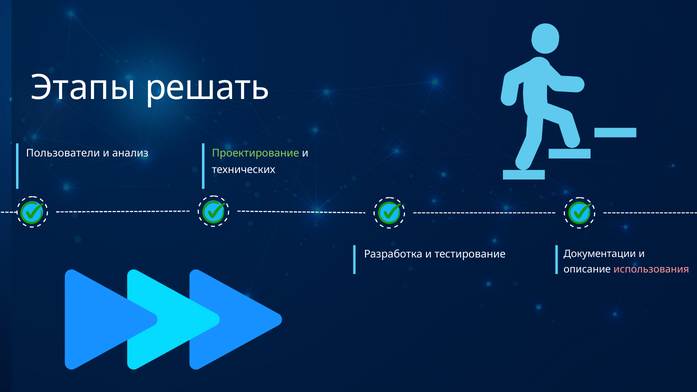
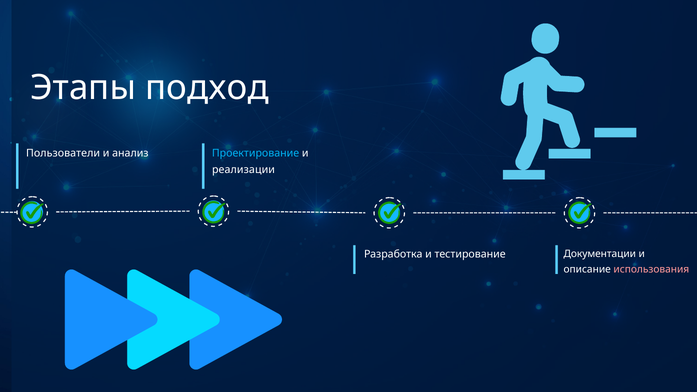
решать: решать -> подход
Проектирование colour: light green -> light blue
технических: технических -> реализации
